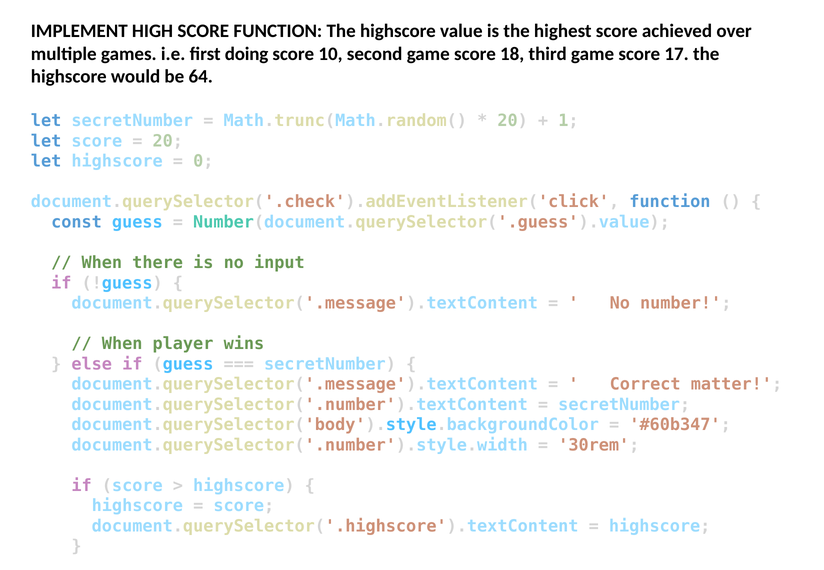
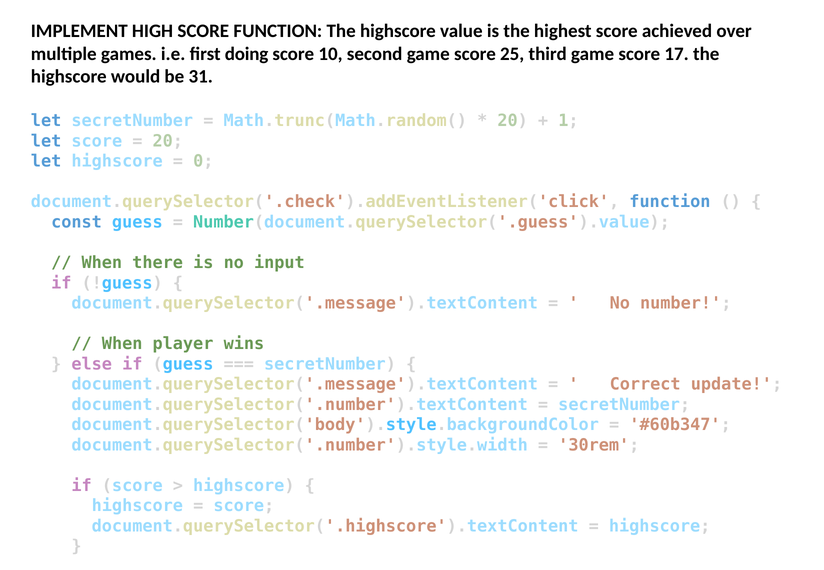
18: 18 -> 25
64: 64 -> 31
matter: matter -> update
